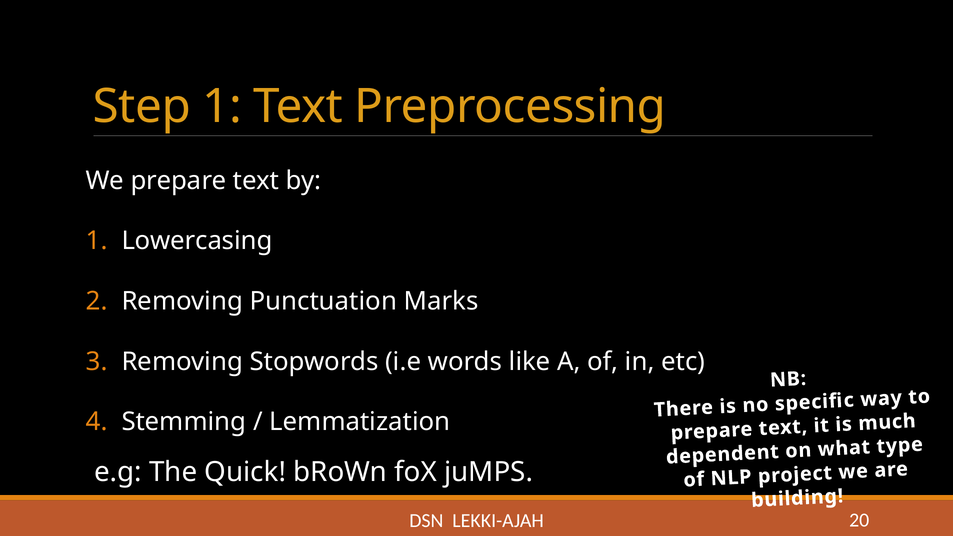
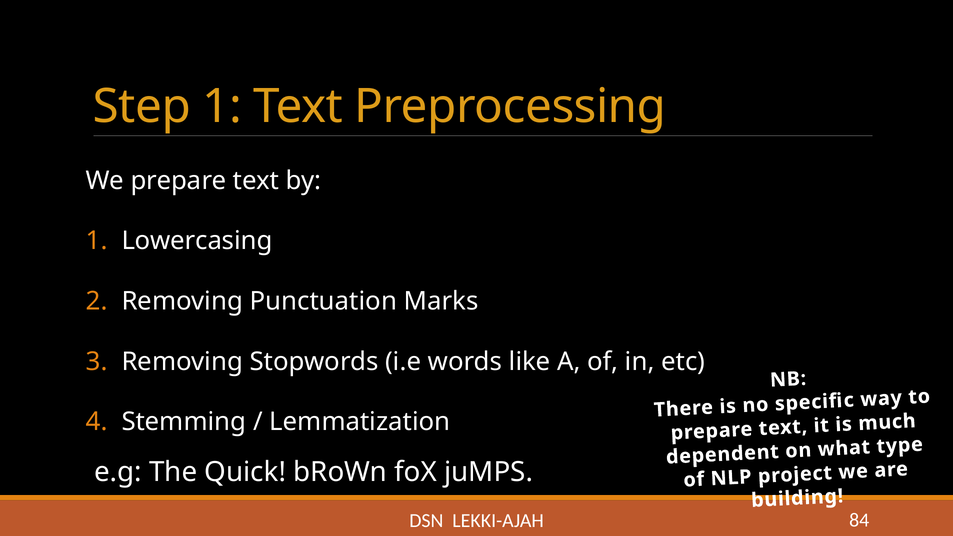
20: 20 -> 84
